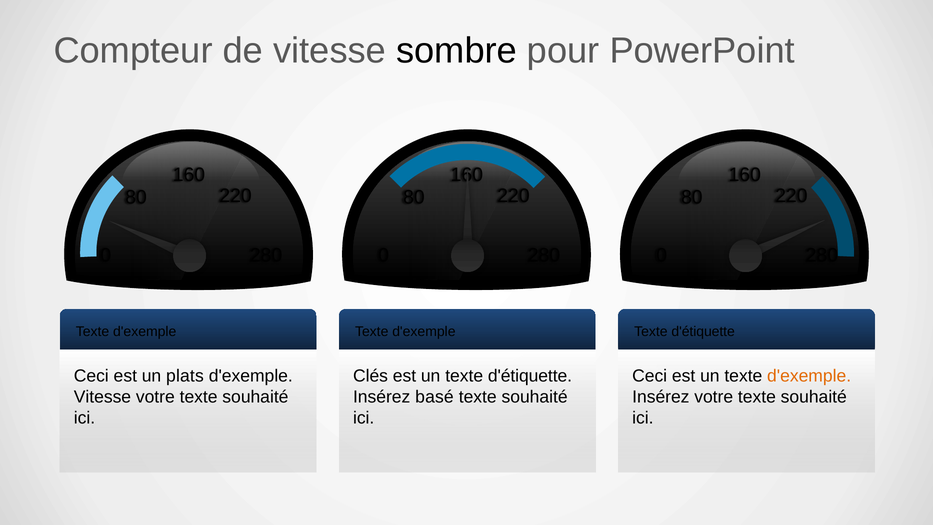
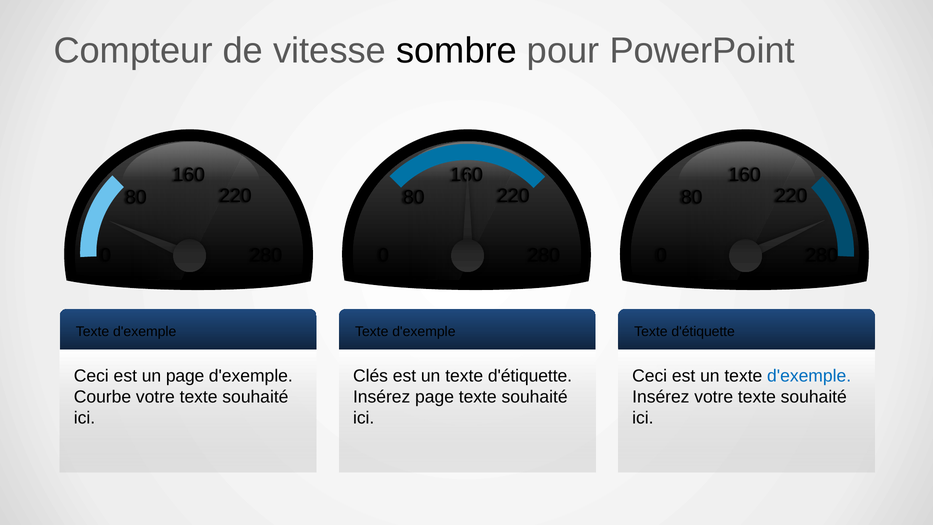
un plats: plats -> page
d'exemple at (809, 376) colour: orange -> blue
Vitesse at (102, 397): Vitesse -> Courbe
Insérez basé: basé -> page
